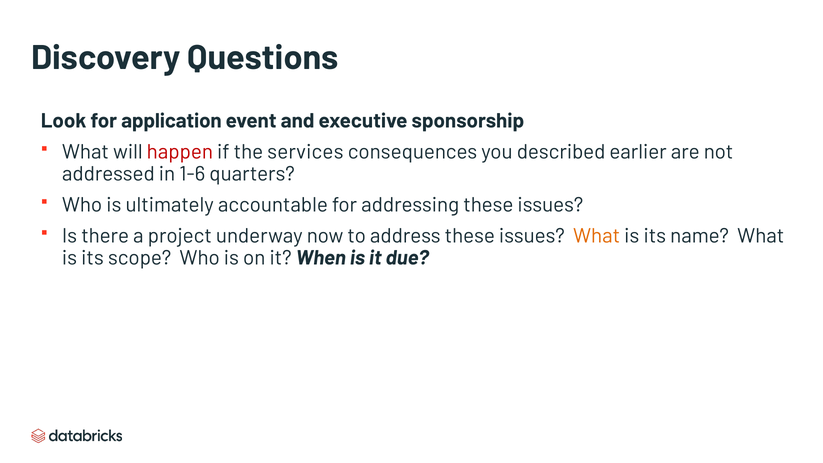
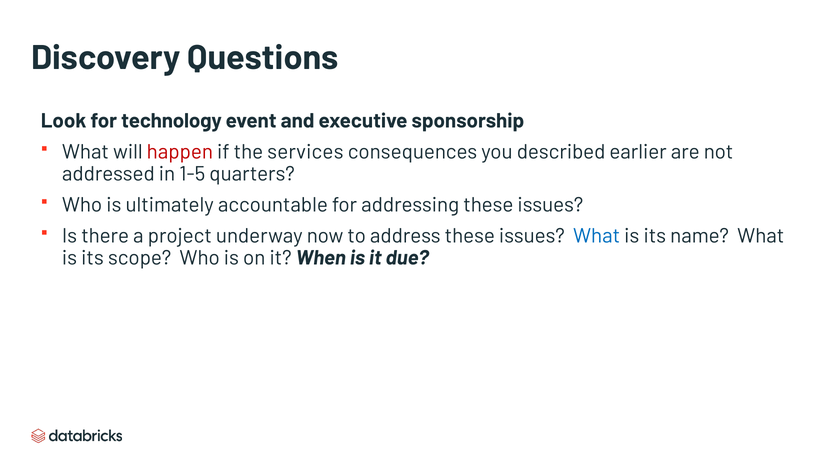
application: application -> technology
1-6: 1-6 -> 1-5
What at (597, 236) colour: orange -> blue
